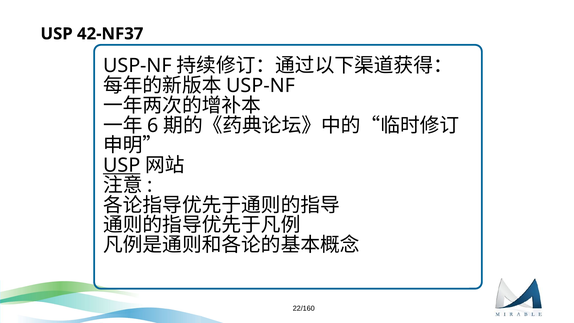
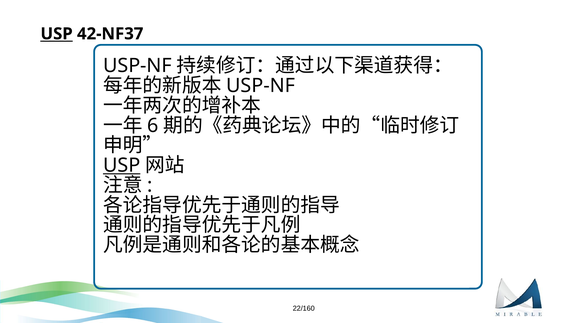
USP at (57, 34) underline: none -> present
